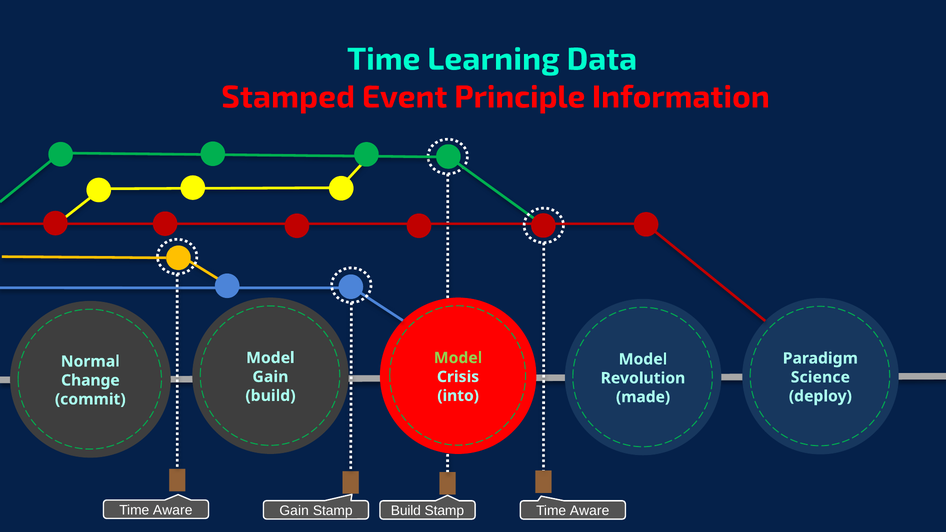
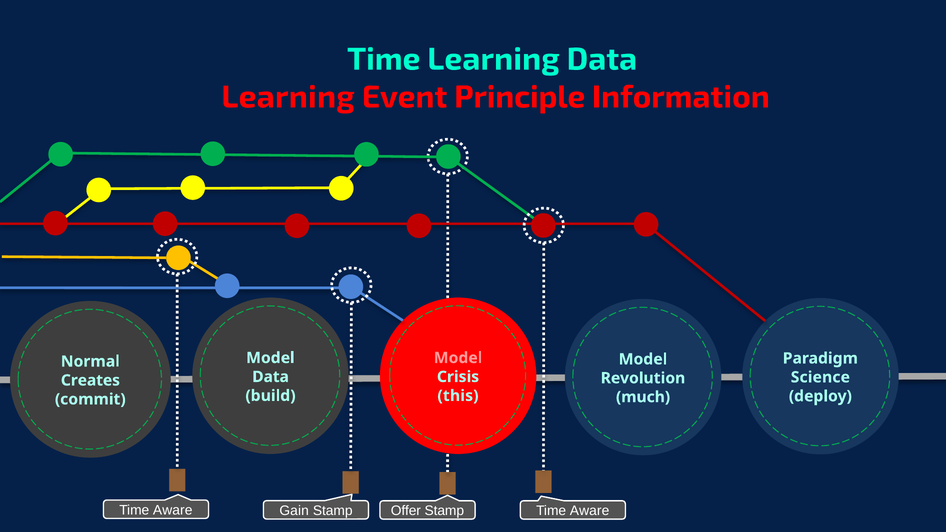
Stamped at (288, 97): Stamped -> Learning
Model at (458, 358) colour: light green -> pink
Gain at (270, 377): Gain -> Data
Change: Change -> Creates
into: into -> this
made: made -> much
Stamp Build: Build -> Offer
